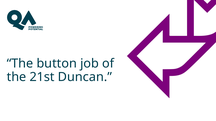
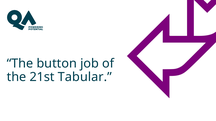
Duncan: Duncan -> Tabular
